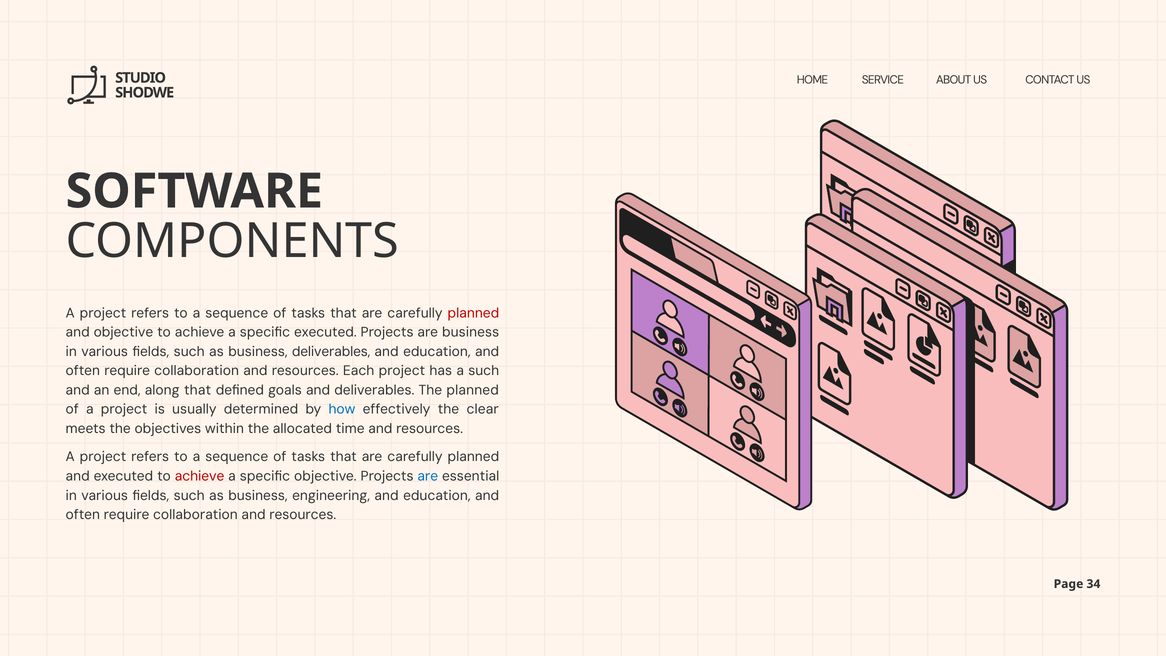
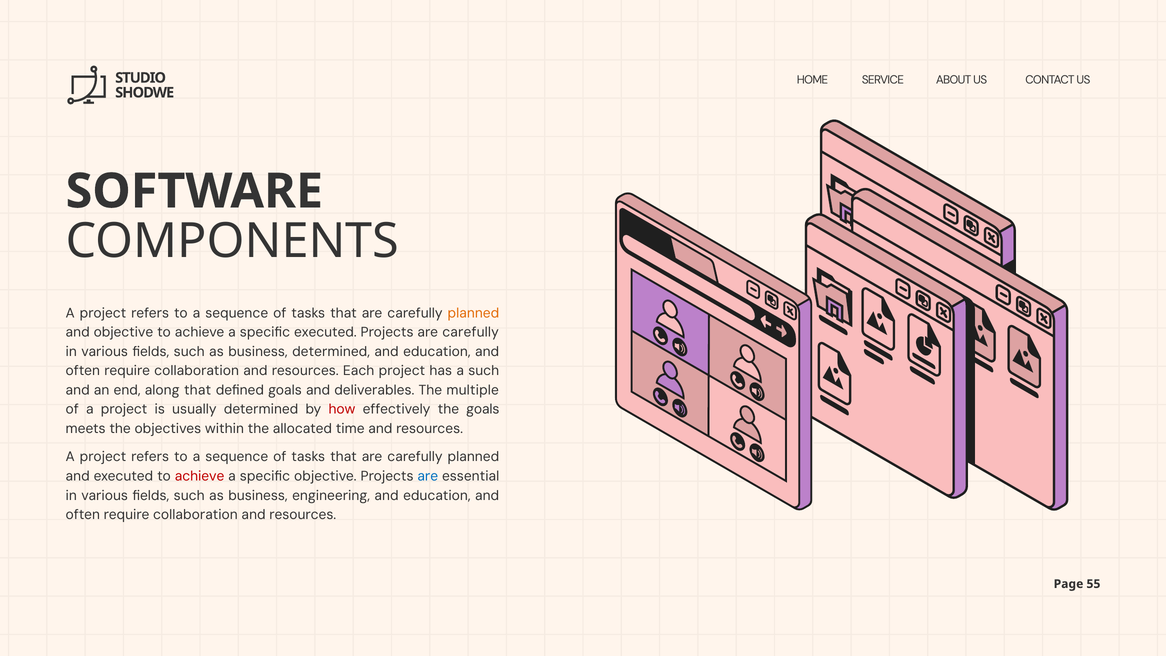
planned at (473, 313) colour: red -> orange
Projects are business: business -> carefully
business deliverables: deliverables -> determined
The planned: planned -> multiple
how colour: blue -> red
the clear: clear -> goals
34: 34 -> 55
